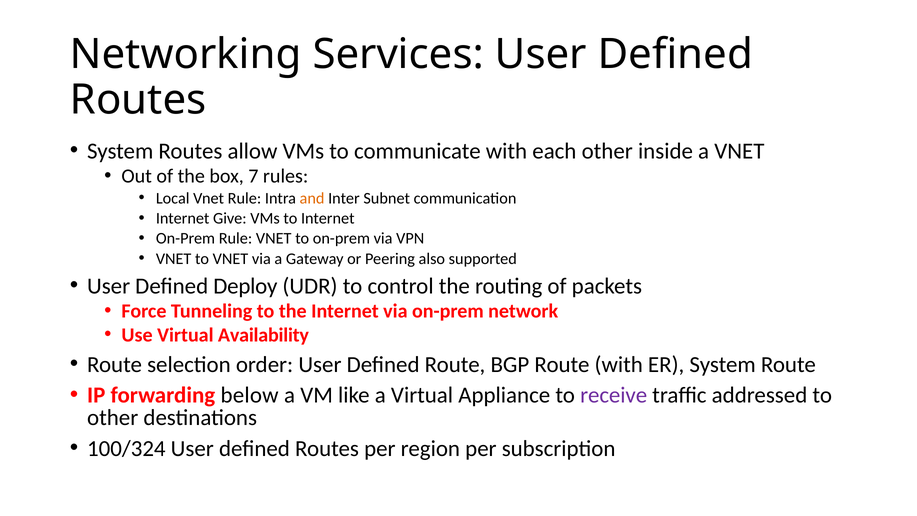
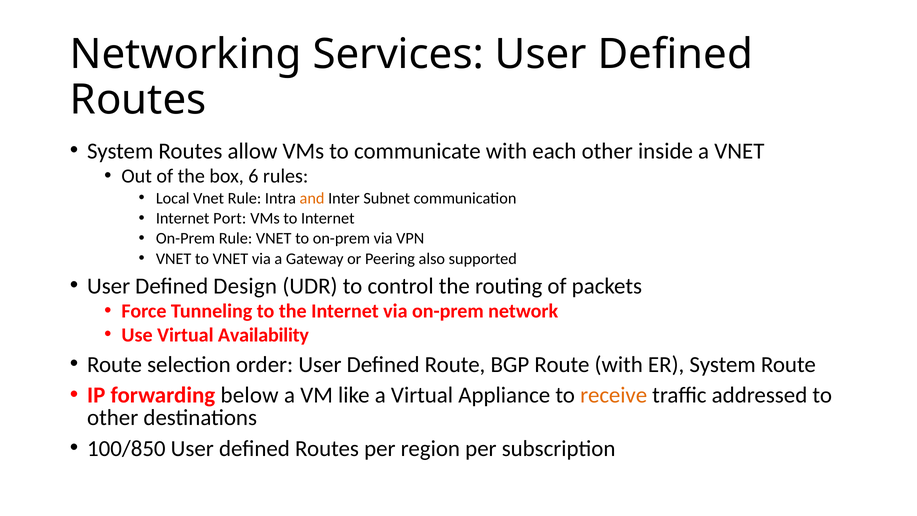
7: 7 -> 6
Give: Give -> Port
Deploy: Deploy -> Design
receive colour: purple -> orange
100/324: 100/324 -> 100/850
